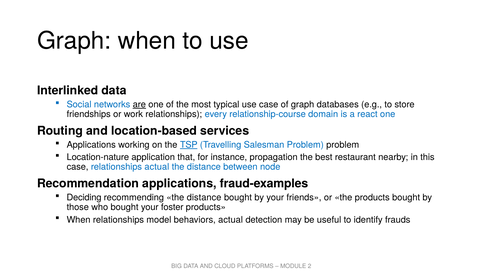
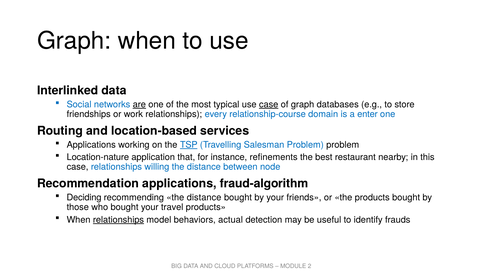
case at (269, 105) underline: none -> present
react: react -> enter
propagation: propagation -> refinements
relationships actual: actual -> willing
fraud-examples: fraud-examples -> fraud-algorithm
foster: foster -> travel
relationships at (118, 220) underline: none -> present
